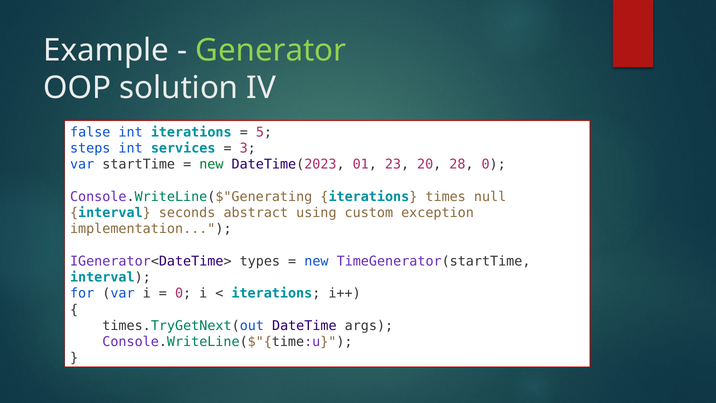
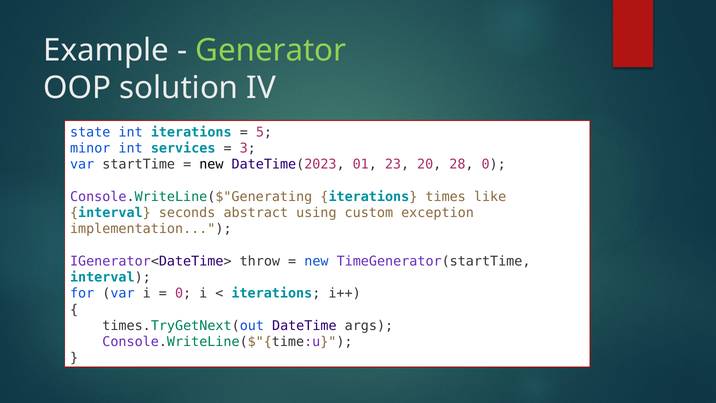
false: false -> state
steps: steps -> minor
new at (211, 164) colour: green -> black
null: null -> like
types: types -> throw
